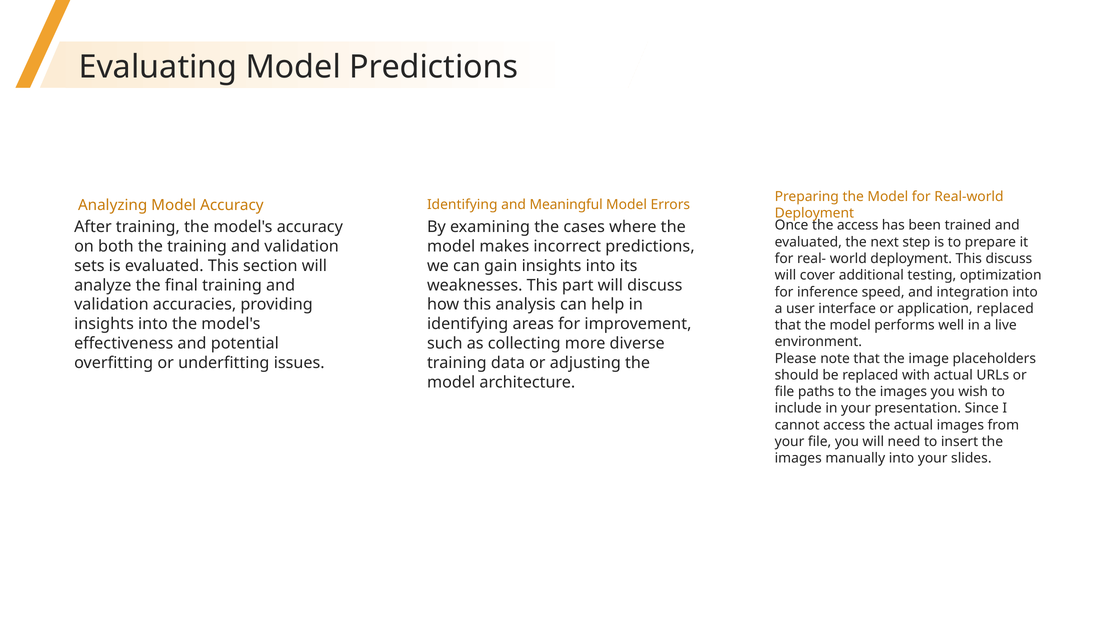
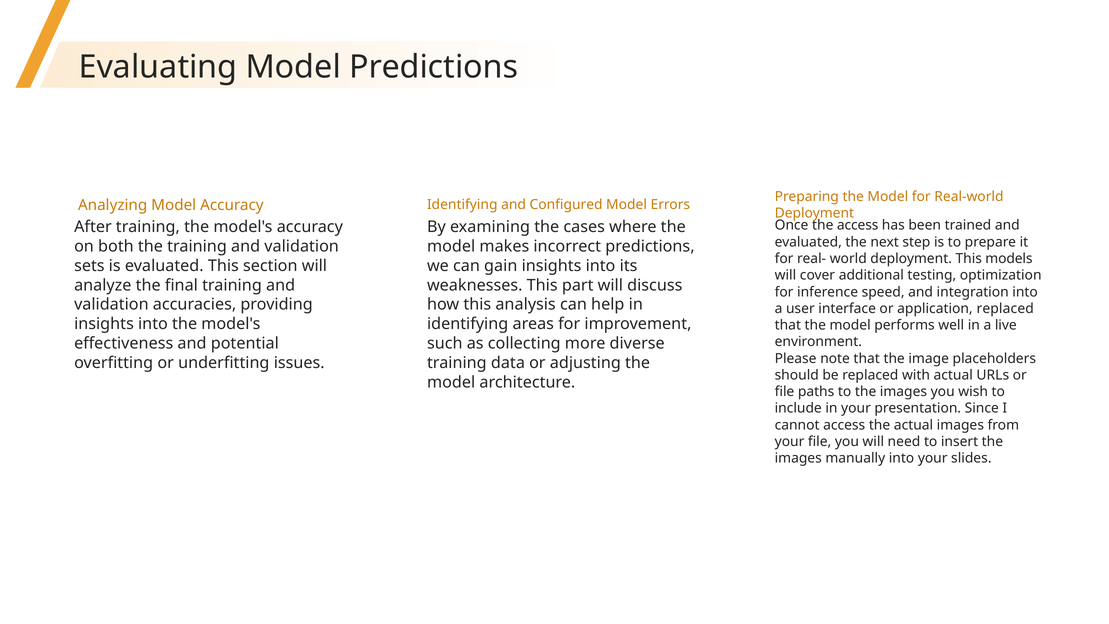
Meaningful: Meaningful -> Configured
This discuss: discuss -> models
